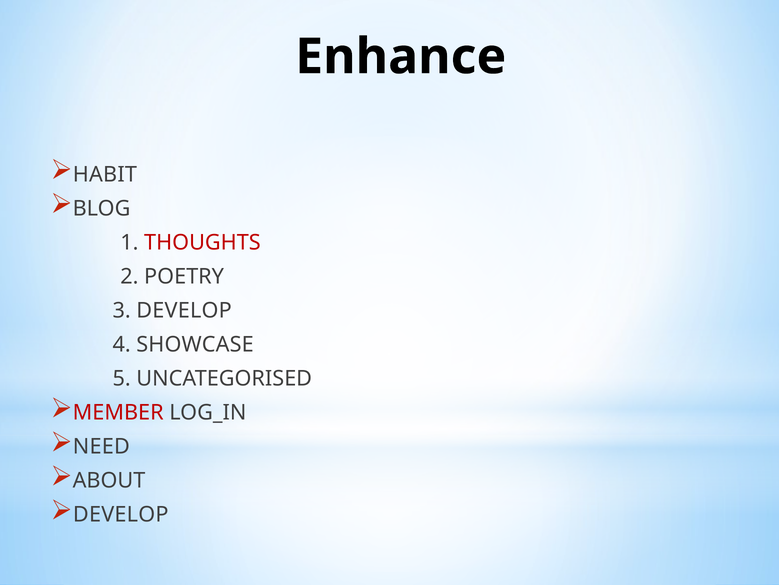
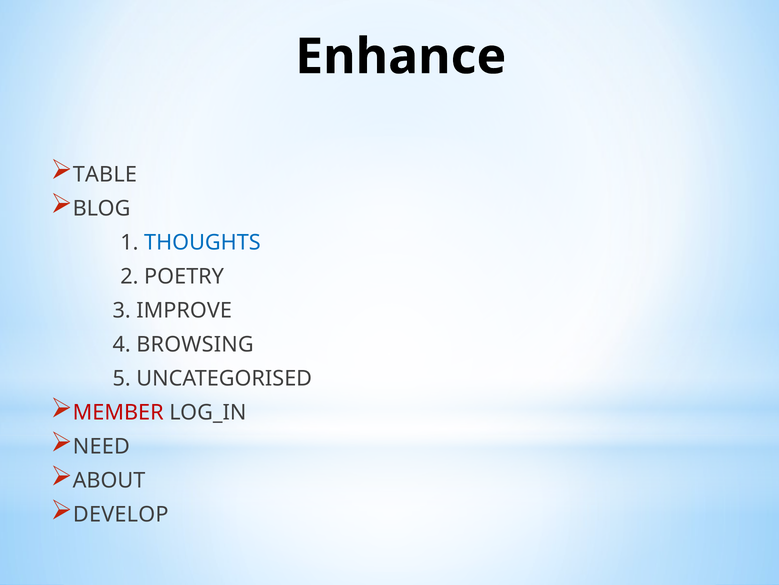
HABIT: HABIT -> TABLE
THOUGHTS colour: red -> blue
3 DEVELOP: DEVELOP -> IMPROVE
SHOWCASE: SHOWCASE -> BROWSING
